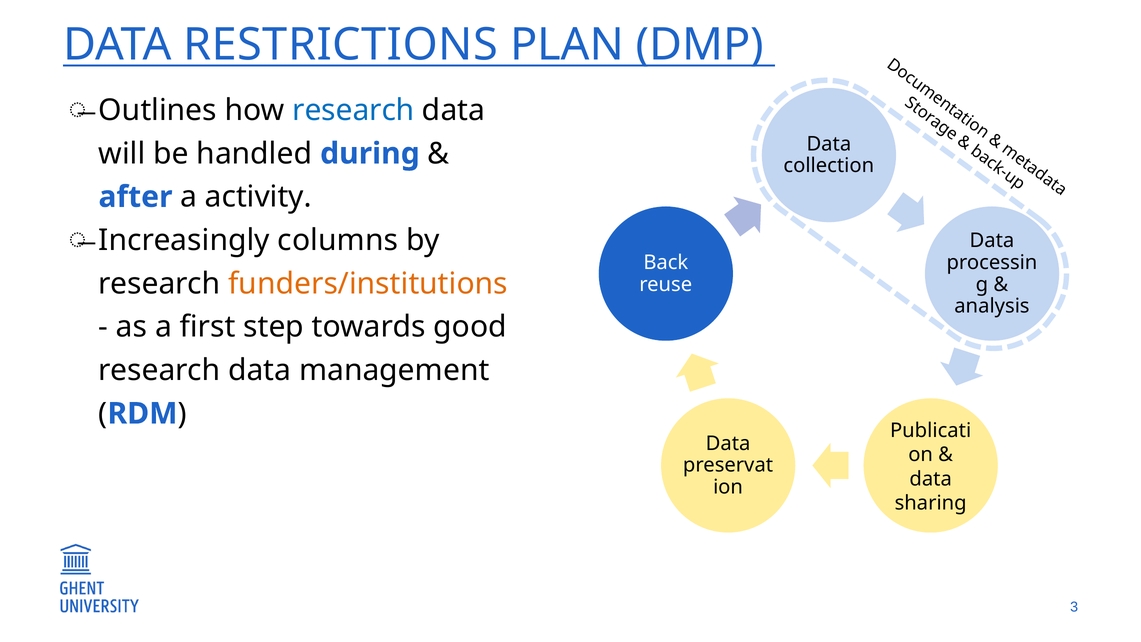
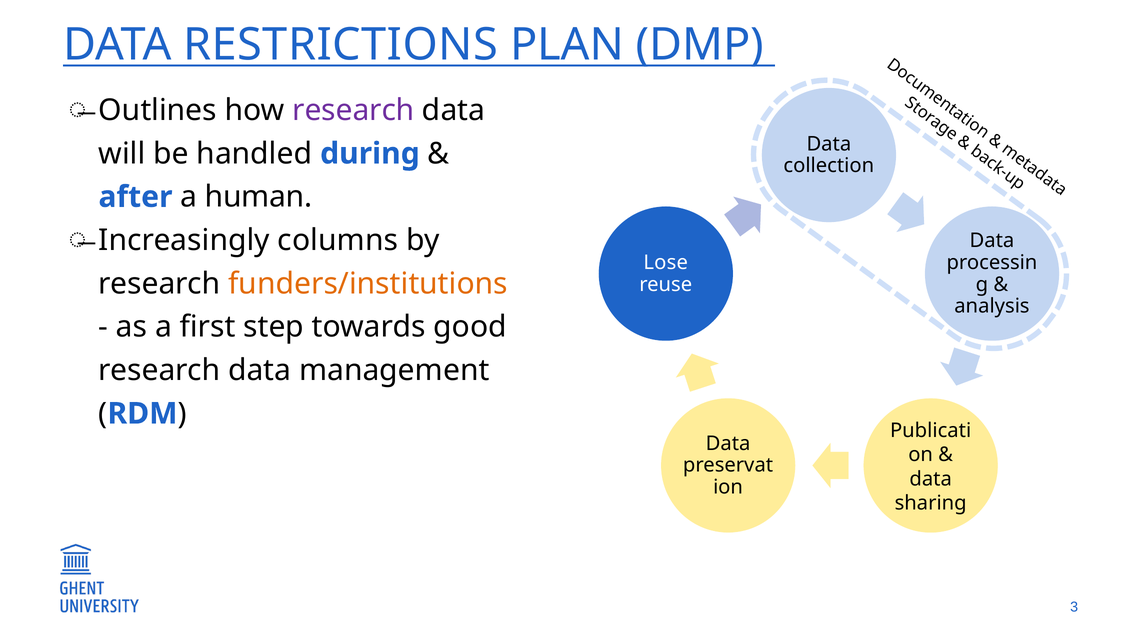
research at (353, 110) colour: blue -> purple
activity: activity -> human
Back: Back -> Lose
